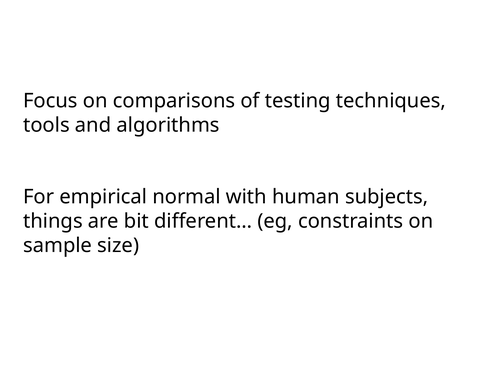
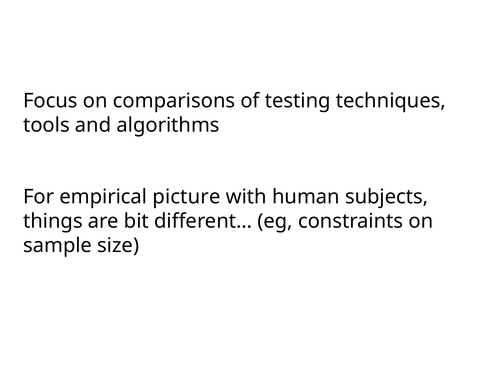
normal: normal -> picture
